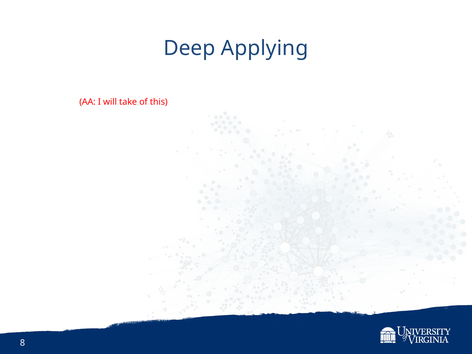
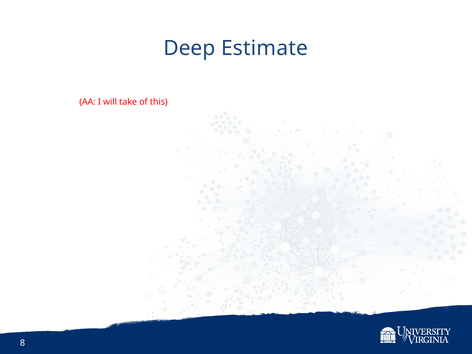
Applying: Applying -> Estimate
